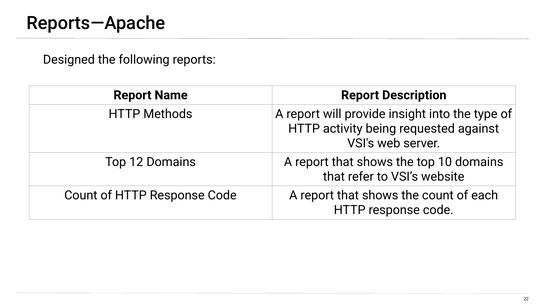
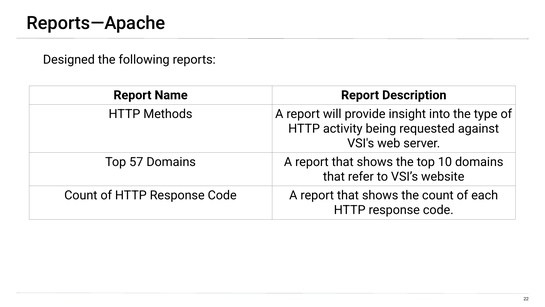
12: 12 -> 57
